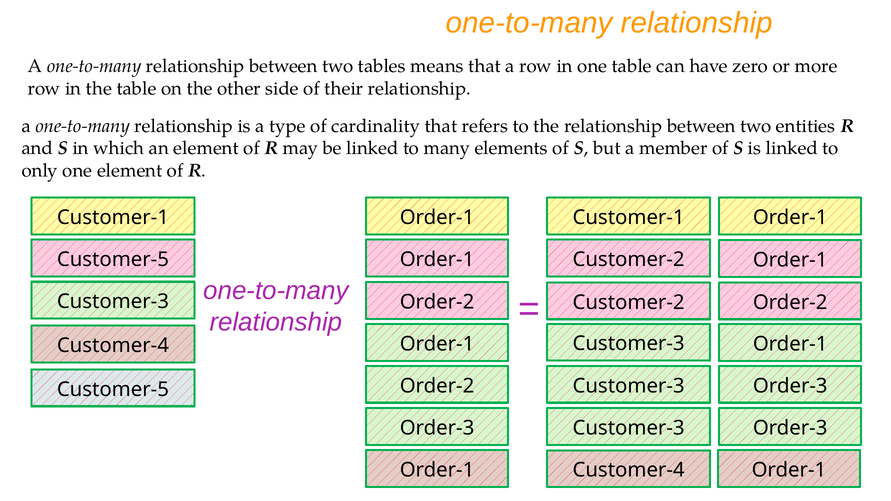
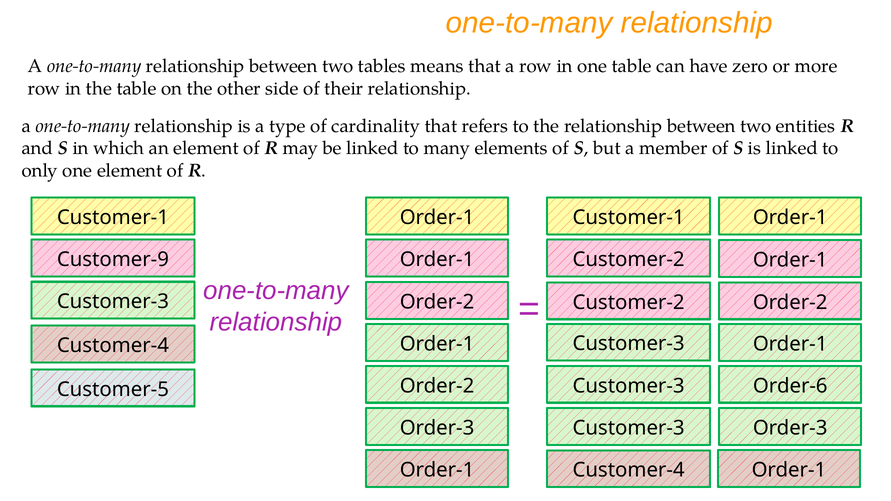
Customer-5 at (113, 260): Customer-5 -> Customer-9
Order-3 at (790, 386): Order-3 -> Order-6
